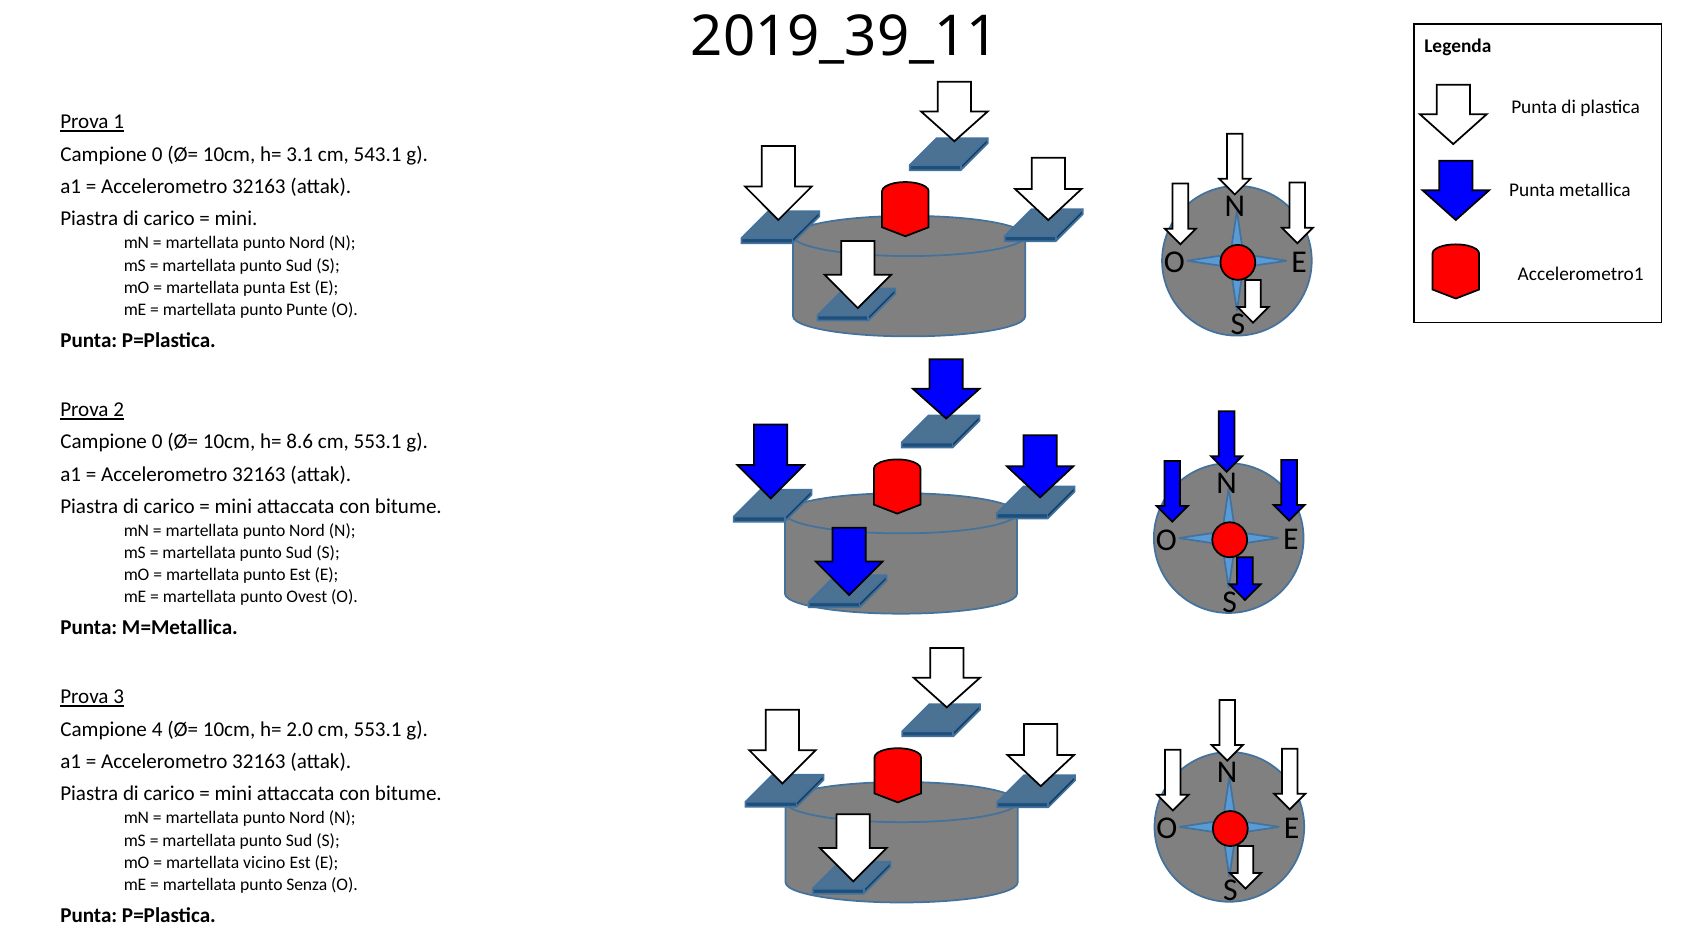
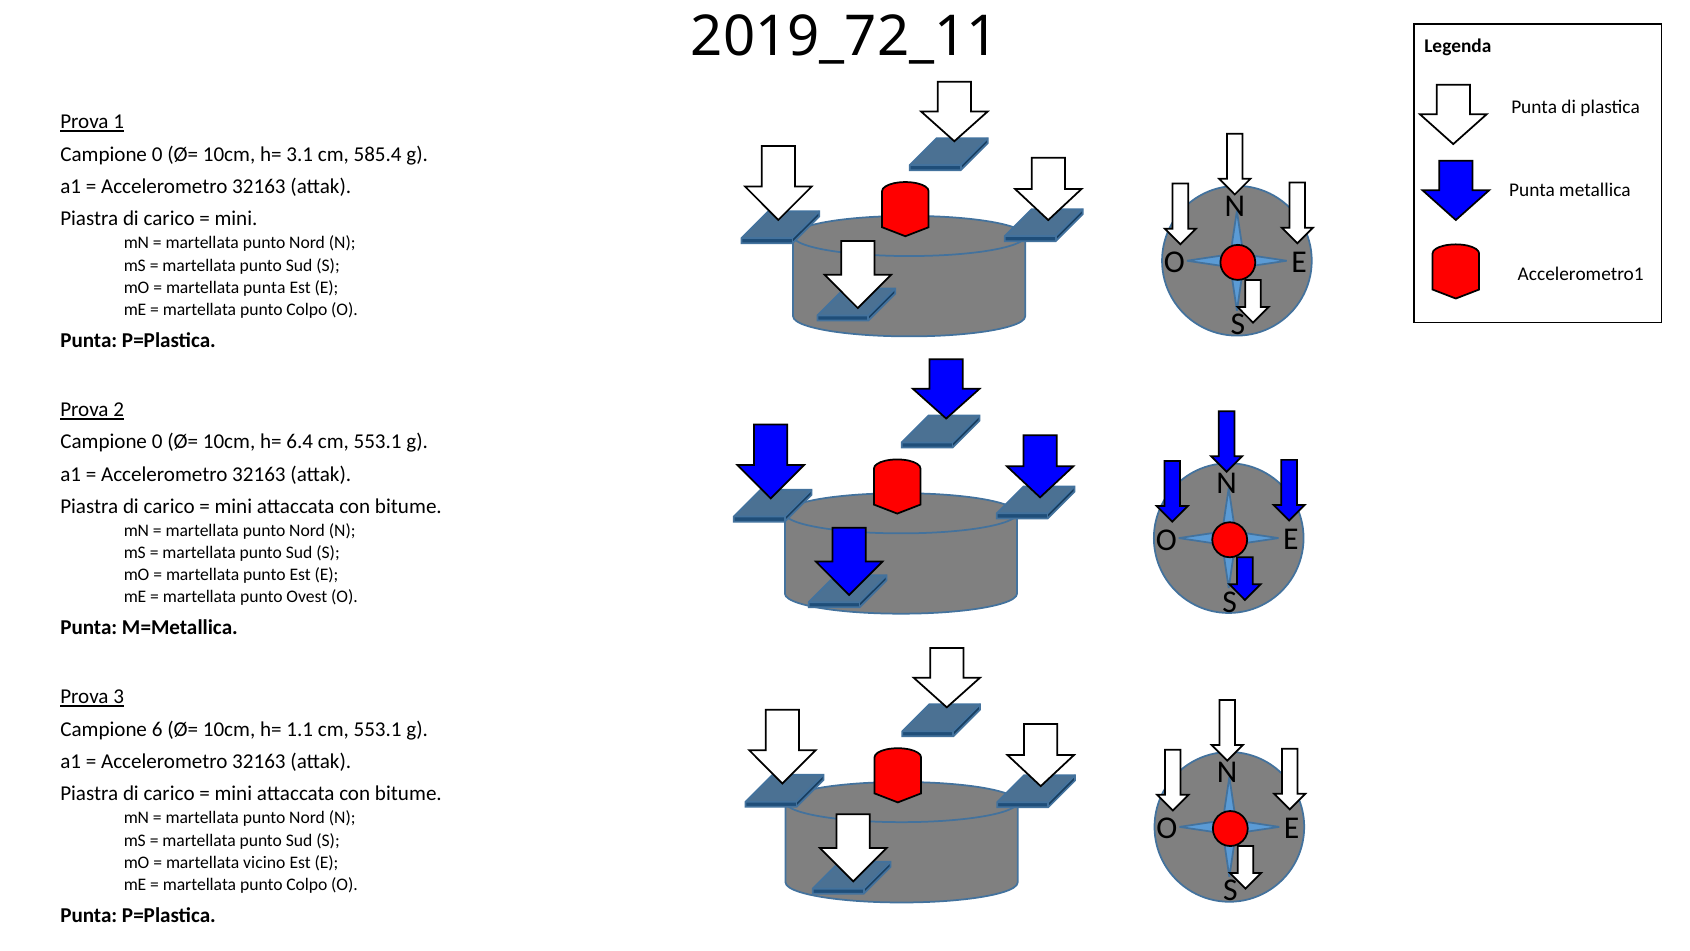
2019_39_11: 2019_39_11 -> 2019_72_11
543.1: 543.1 -> 585.4
Punte at (307, 310): Punte -> Colpo
8.6: 8.6 -> 6.4
4: 4 -> 6
2.0: 2.0 -> 1.1
Senza at (307, 884): Senza -> Colpo
